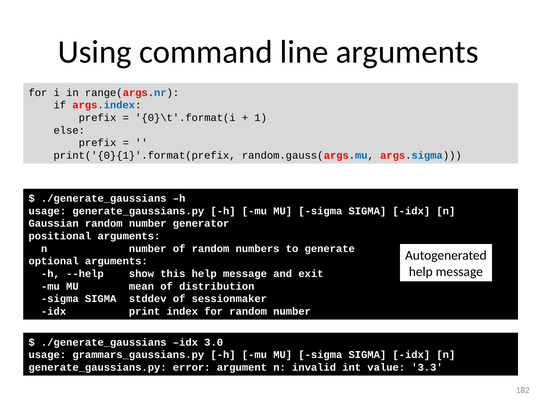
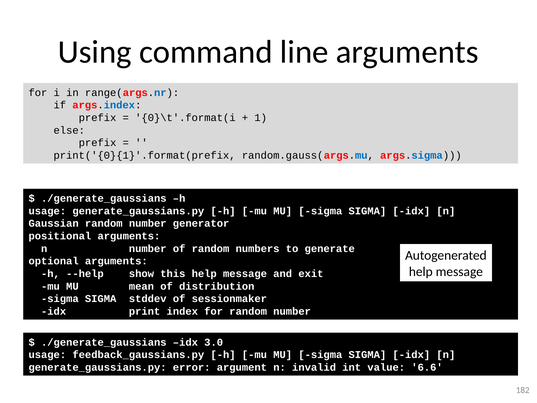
grammars_gaussians.py: grammars_gaussians.py -> feedback_gaussians.py
3.3: 3.3 -> 6.6
